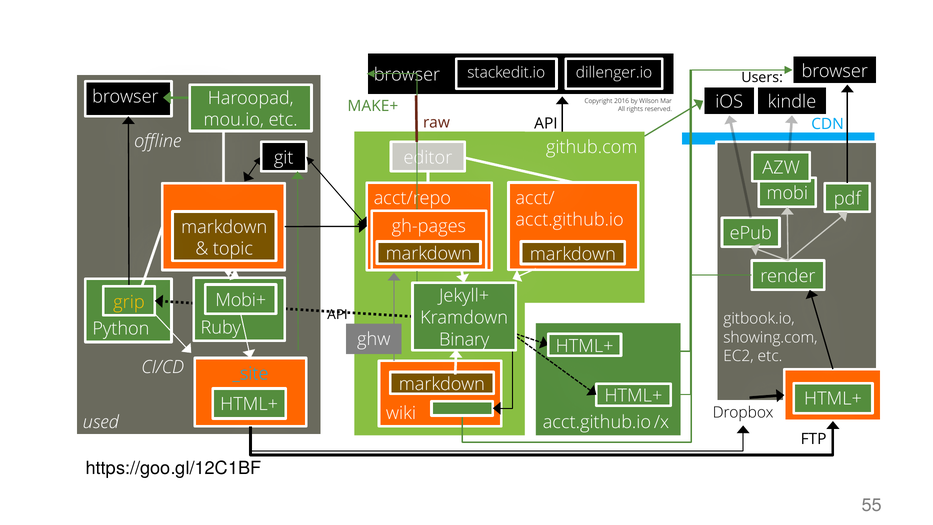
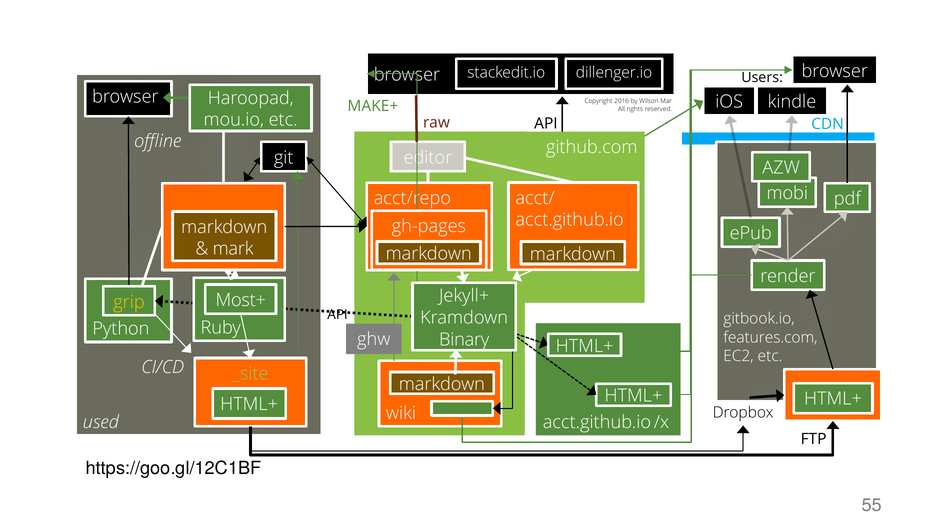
topic: topic -> mark
Mobi+: Mobi+ -> Most+
showing.com: showing.com -> features.com
_site colour: light blue -> light green
